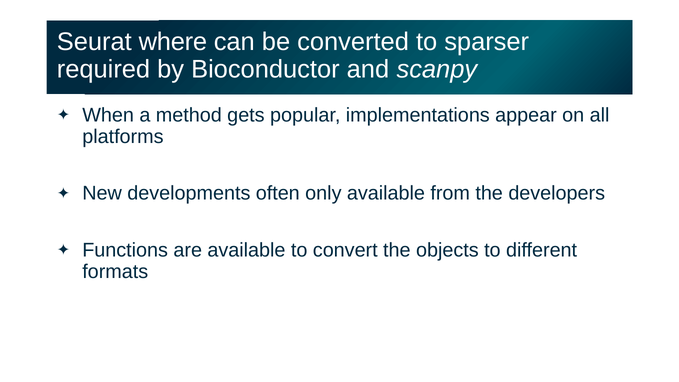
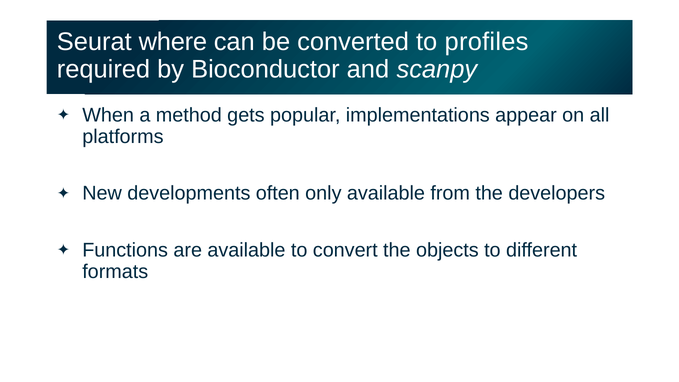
sparser: sparser -> profiles
